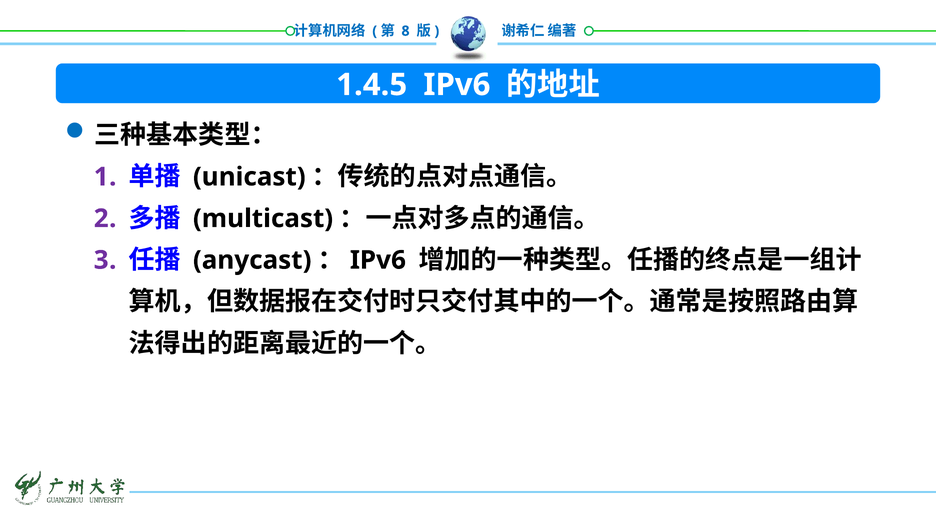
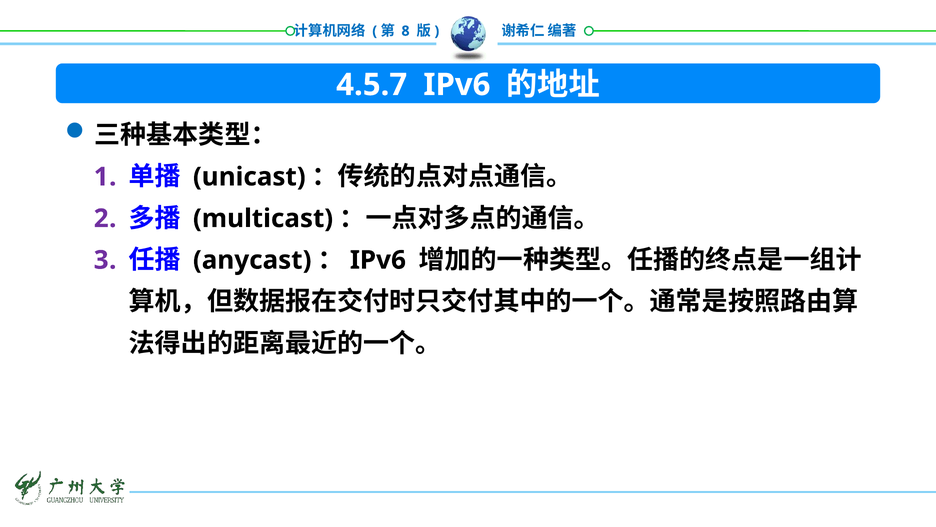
1.4.5: 1.4.5 -> 4.5.7
